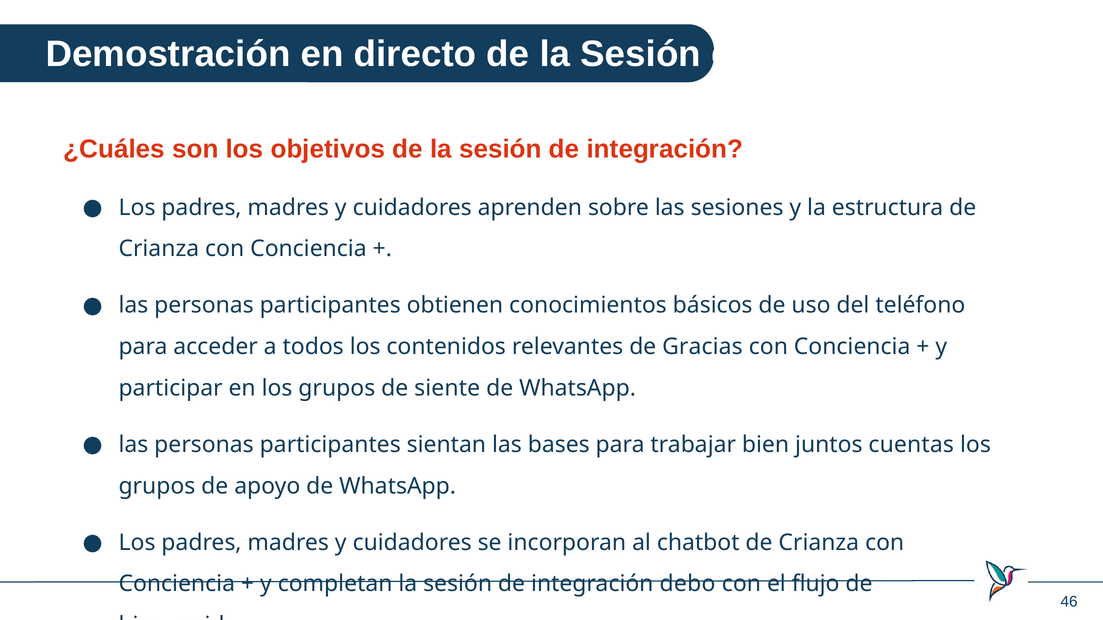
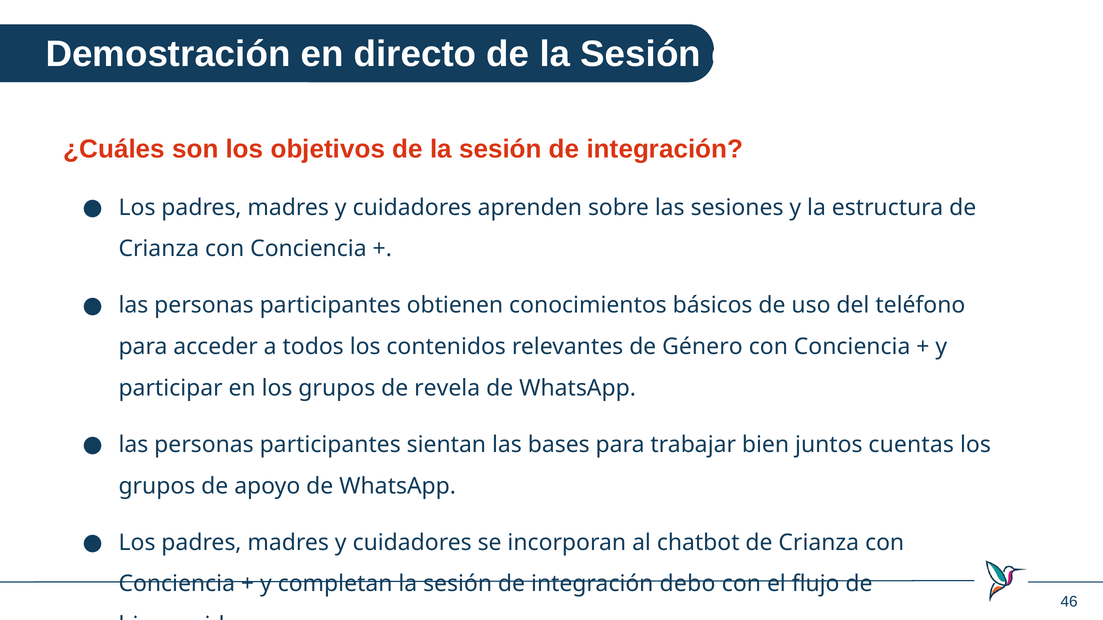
Gracias: Gracias -> Género
siente: siente -> revela
